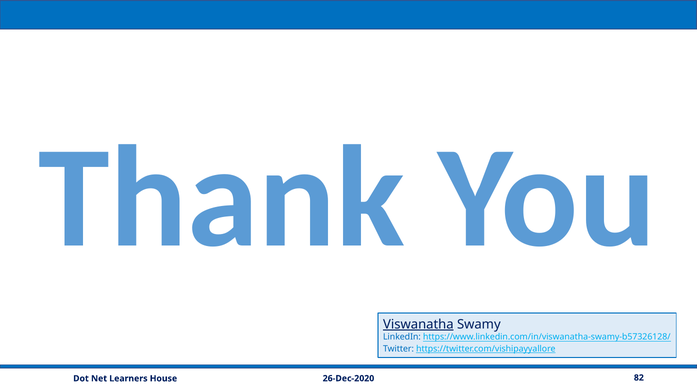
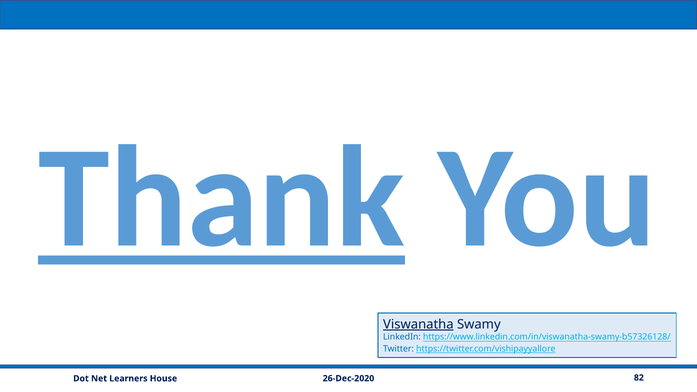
Thank underline: none -> present
